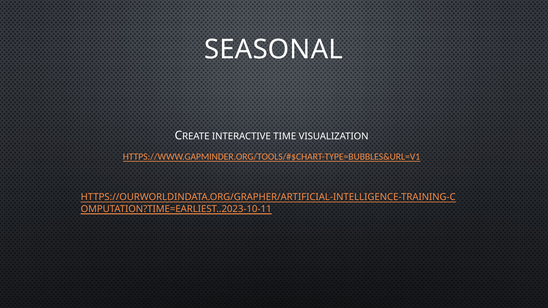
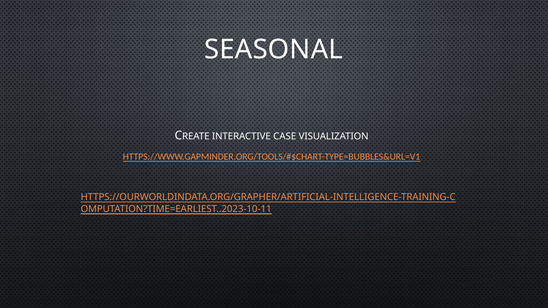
TIME: TIME -> CASE
